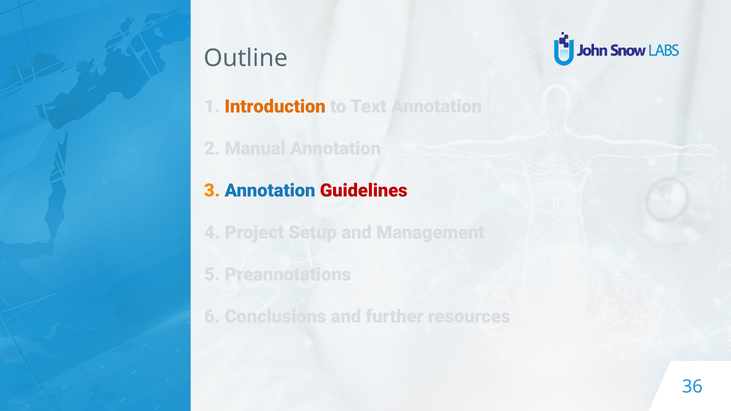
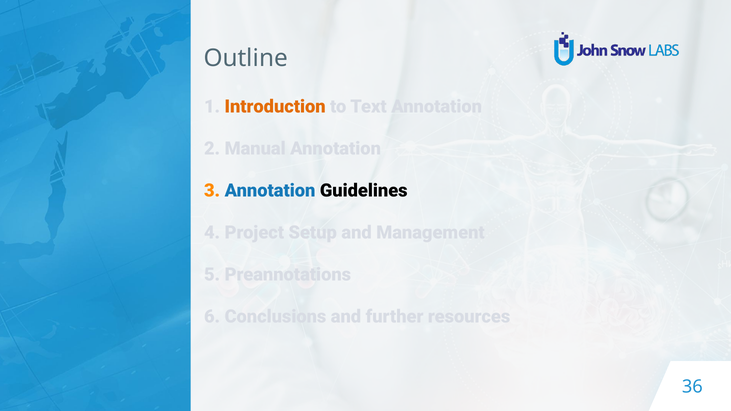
Guidelines colour: red -> black
